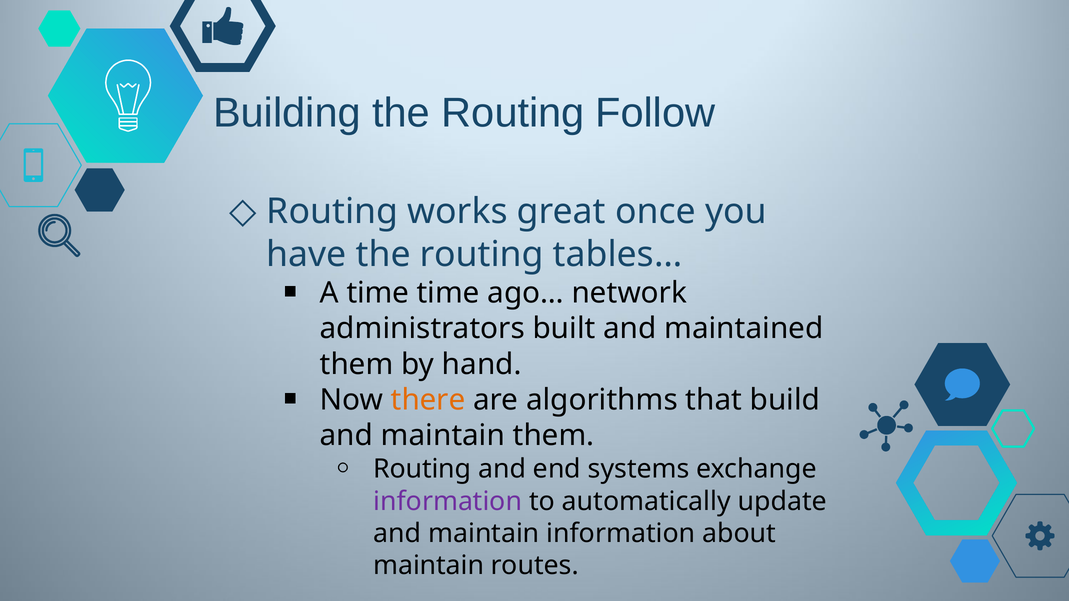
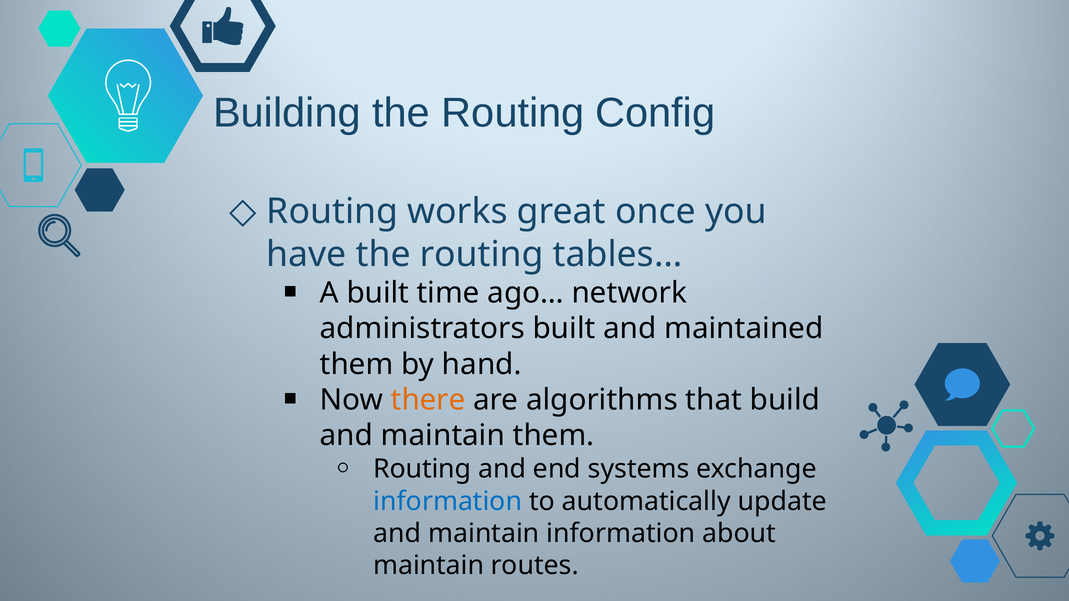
Follow: Follow -> Config
A time: time -> built
information at (448, 501) colour: purple -> blue
